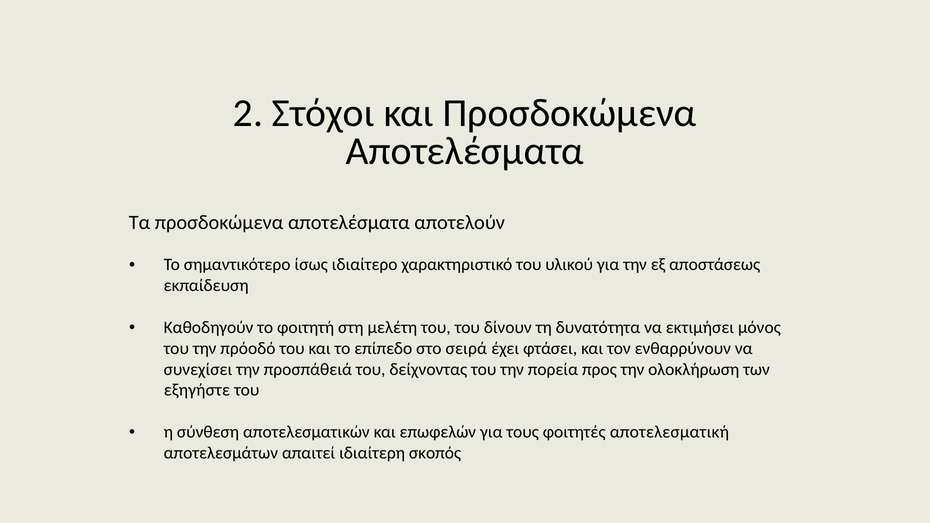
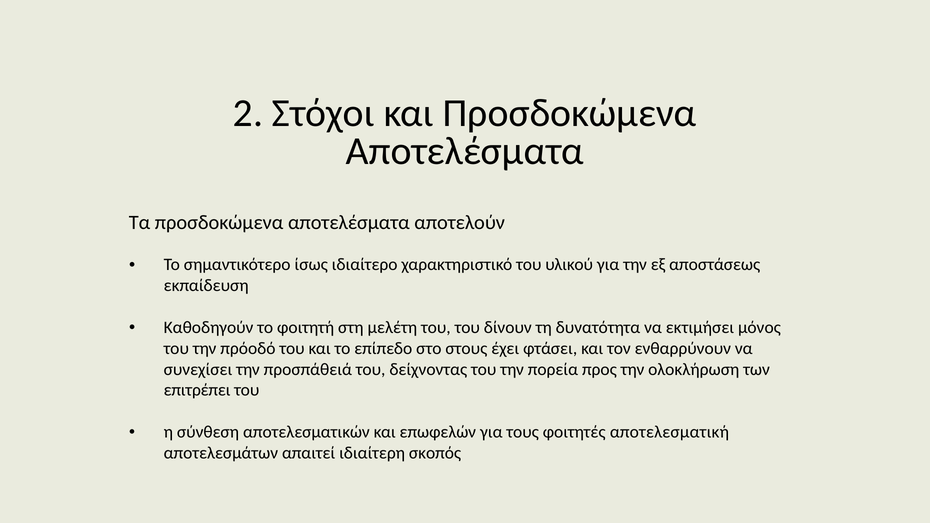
σειρά: σειρά -> στους
εξηγήστε: εξηγήστε -> επιτρέπει
